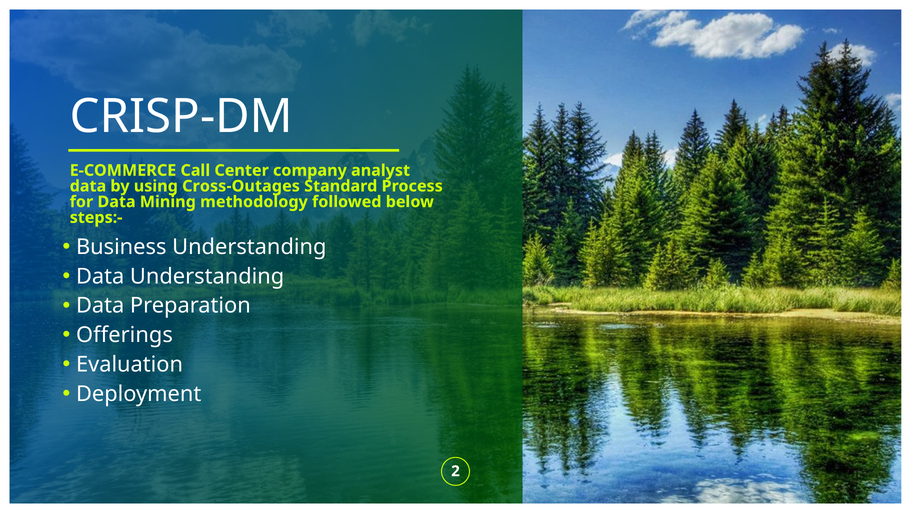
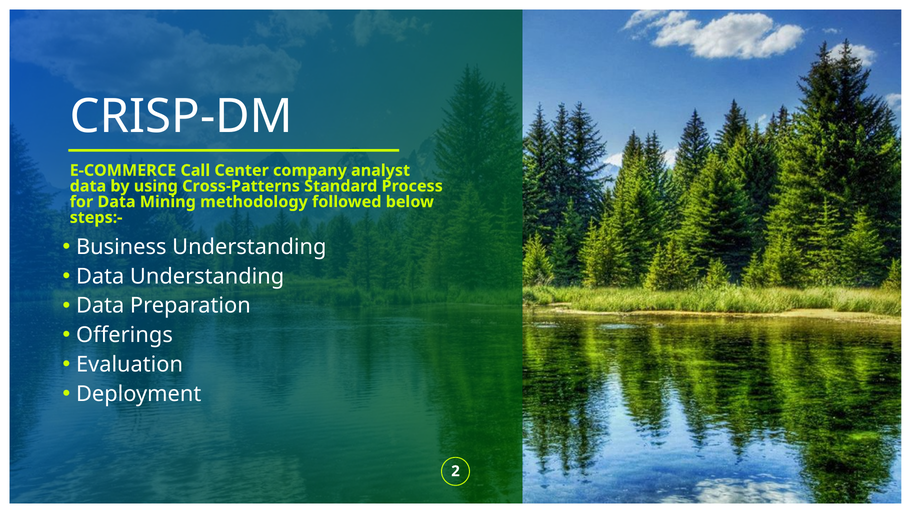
Cross-Outages: Cross-Outages -> Cross-Patterns
